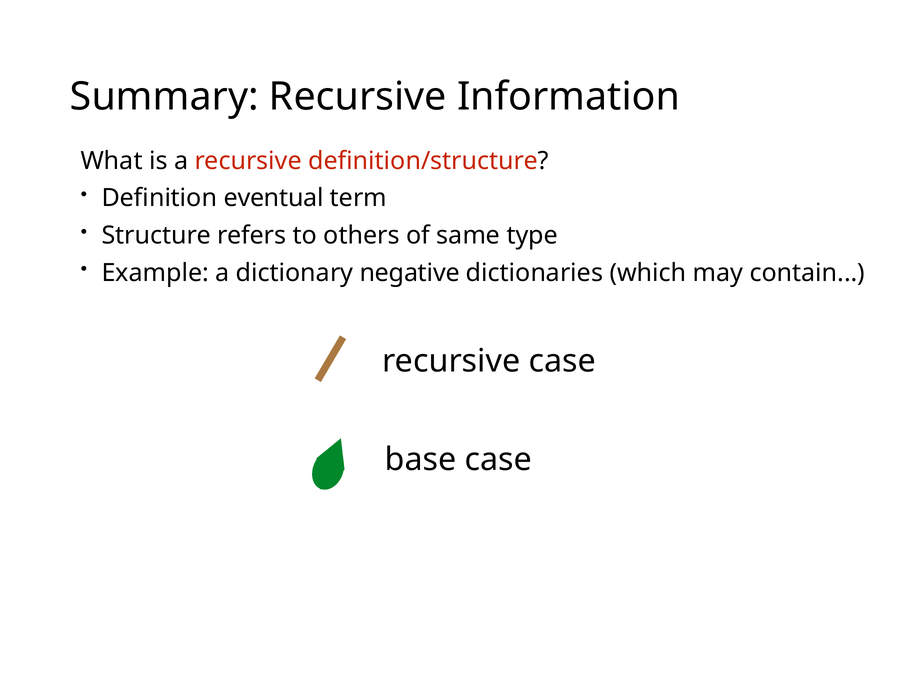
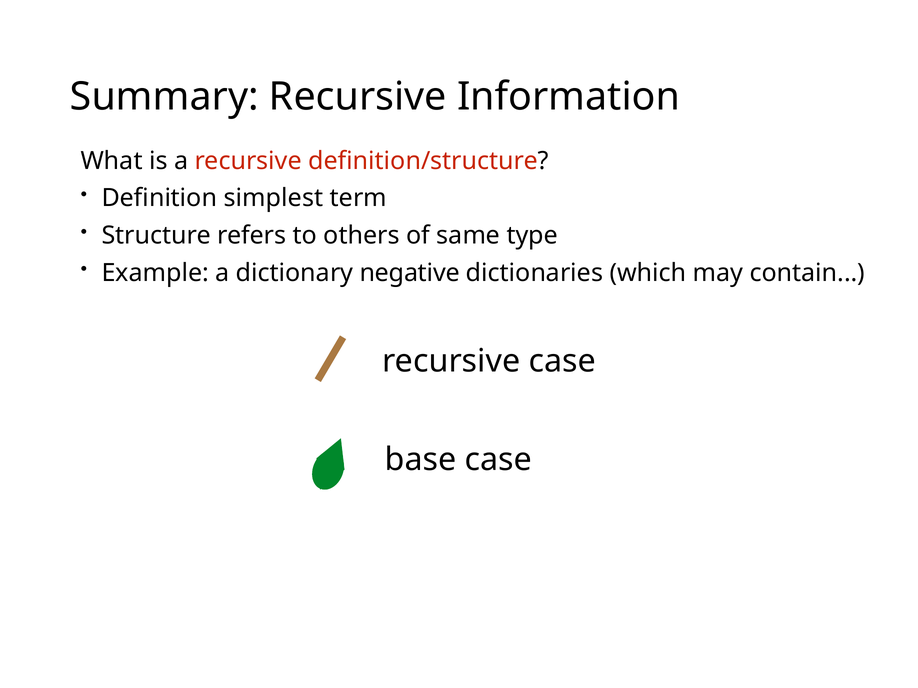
eventual: eventual -> simplest
